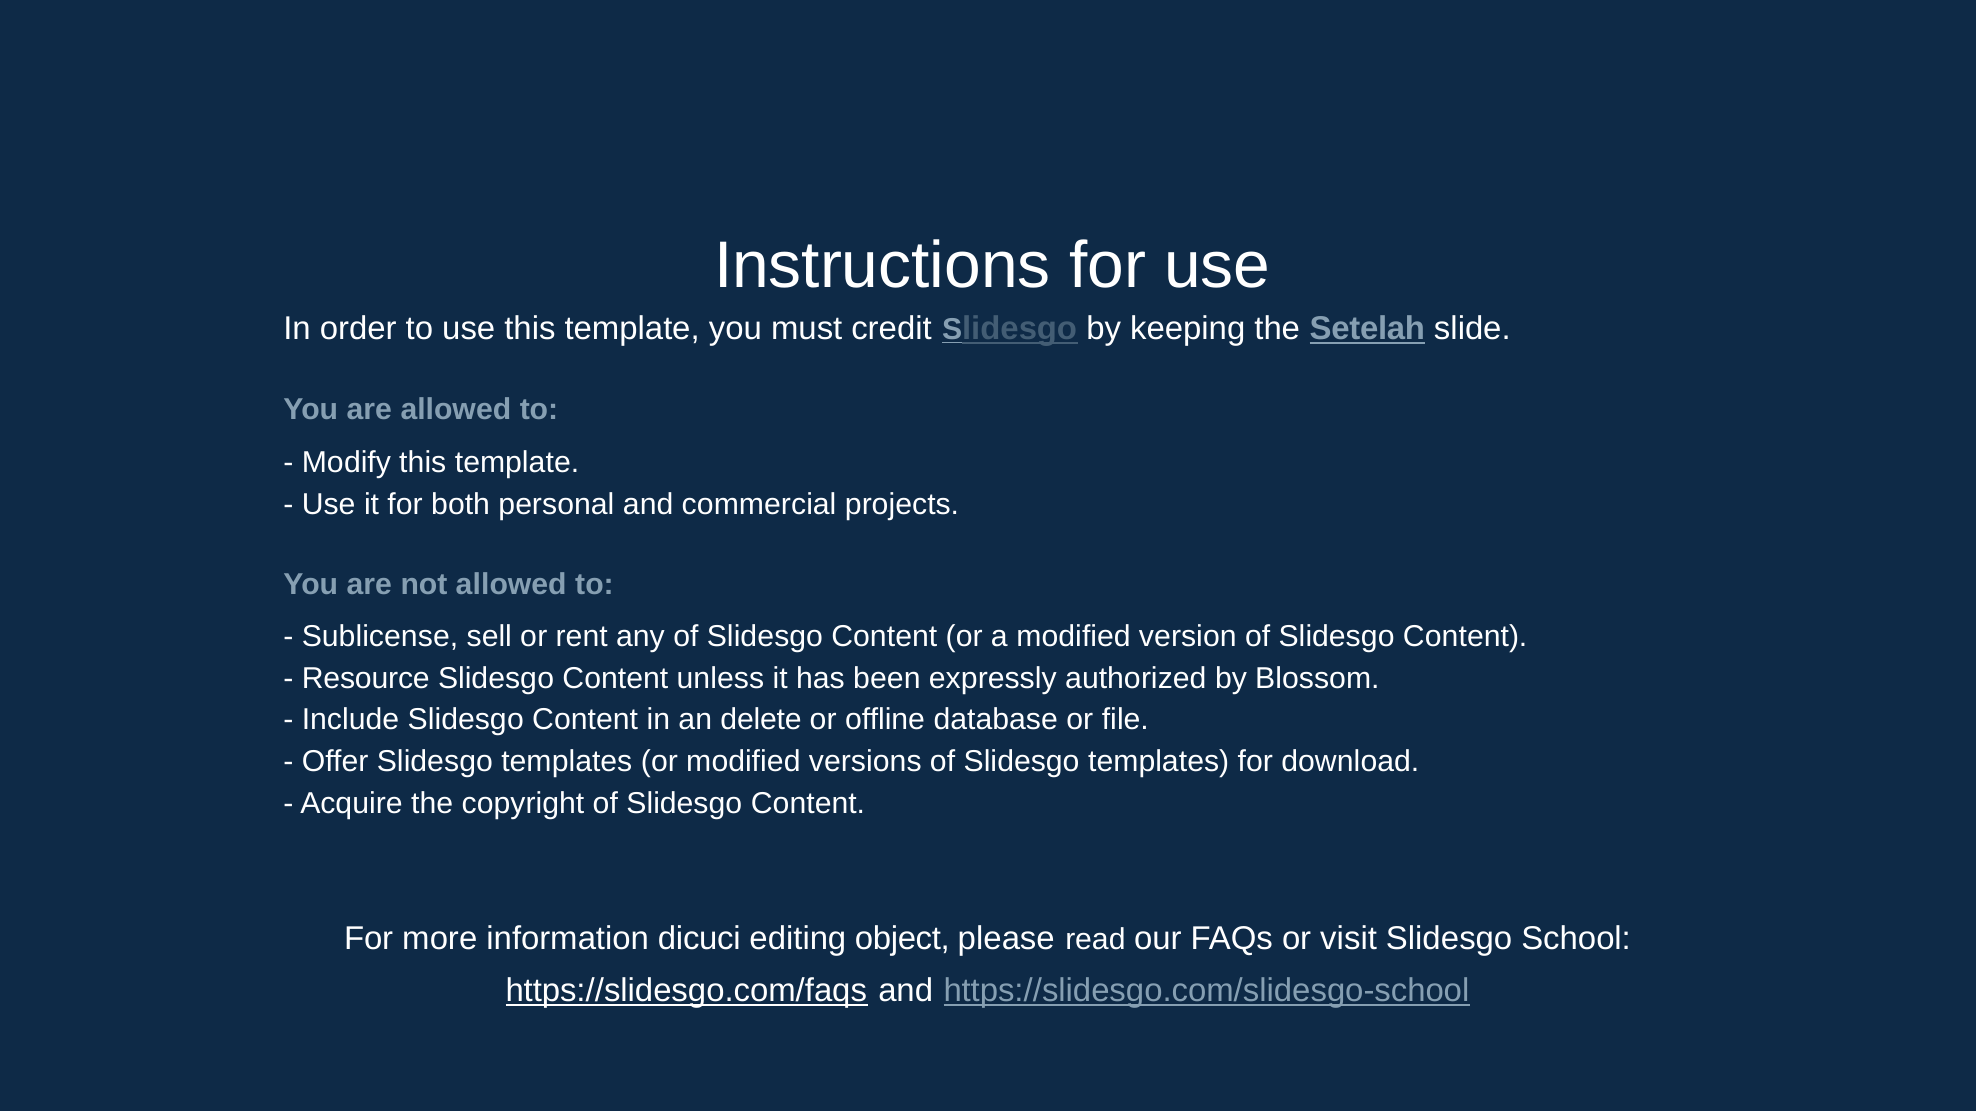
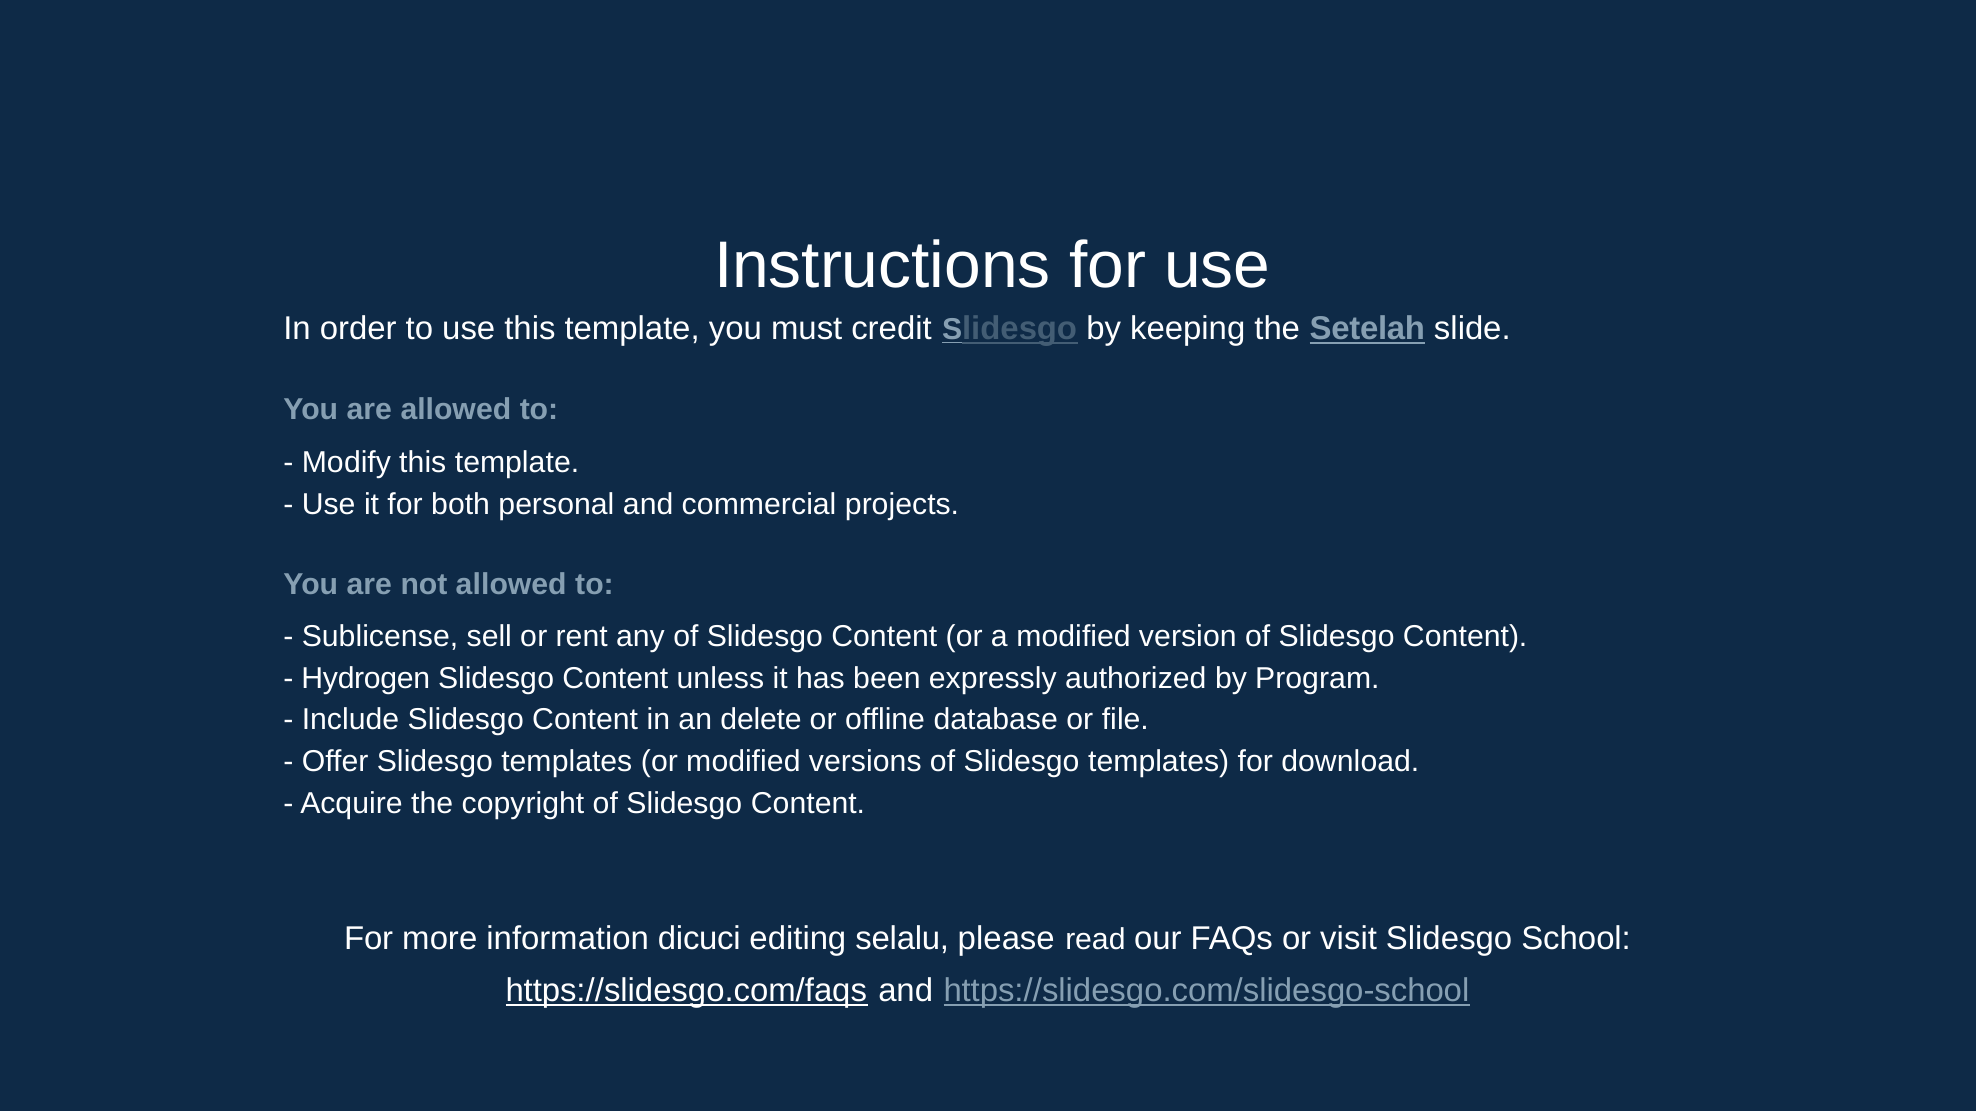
Resource: Resource -> Hydrogen
Blossom: Blossom -> Program
object: object -> selalu
